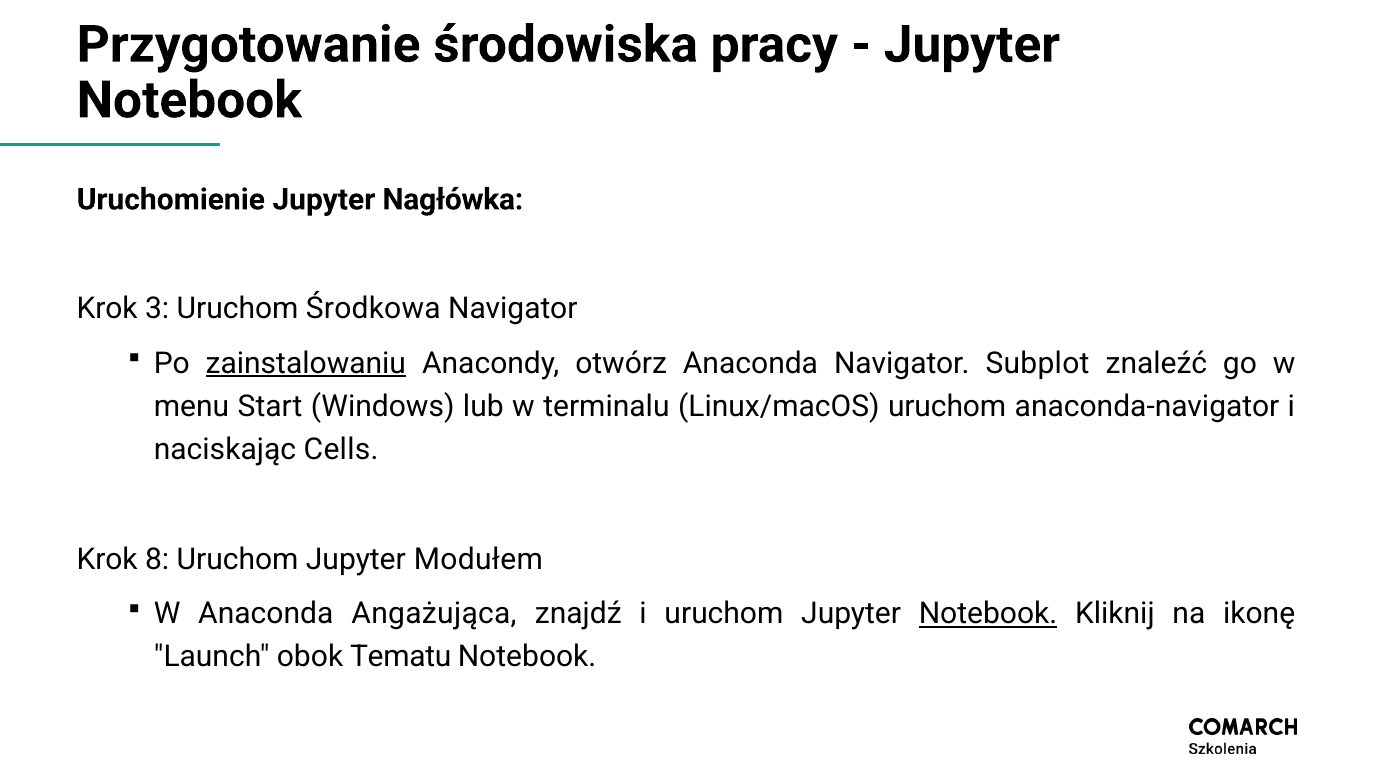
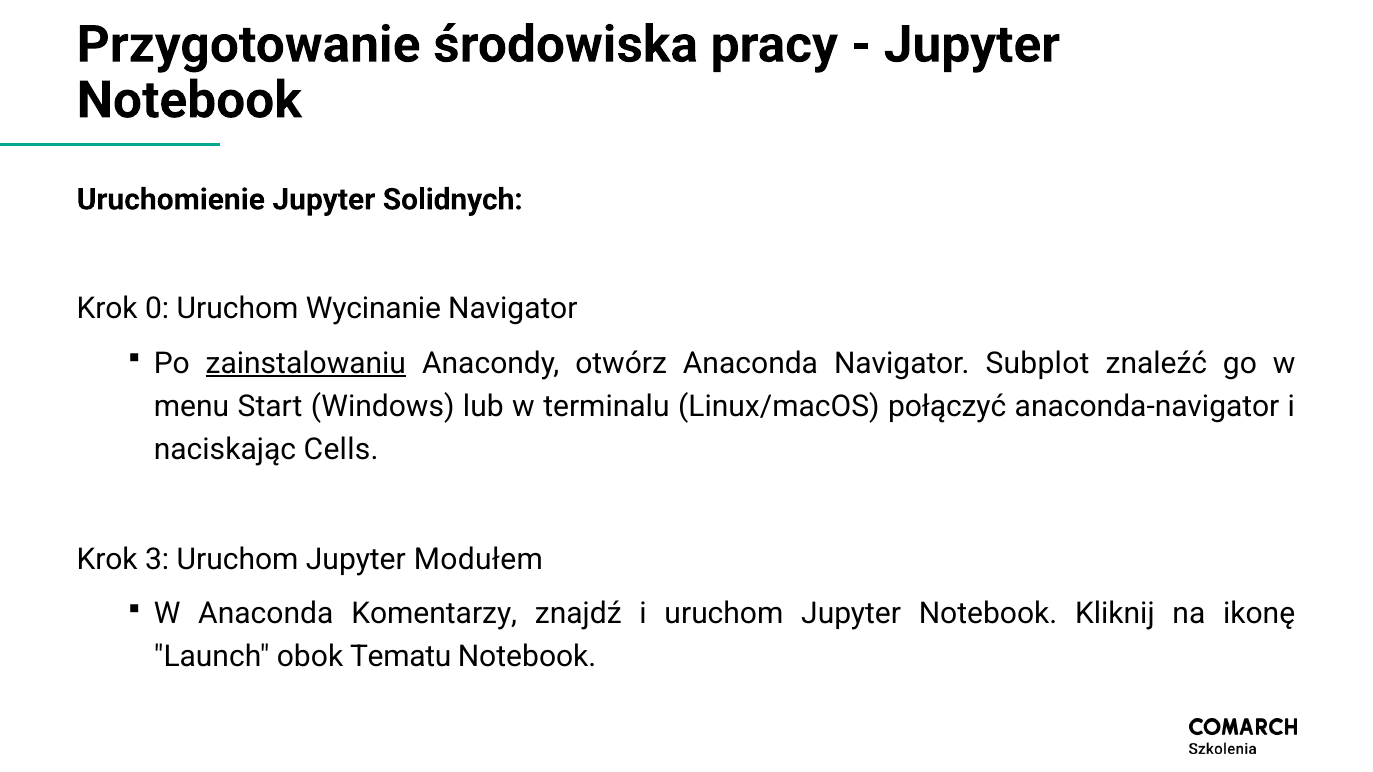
Nagłówka: Nagłówka -> Solidnych
3: 3 -> 0
Środkowa: Środkowa -> Wycinanie
Linux/macOS uruchom: uruchom -> połączyć
8: 8 -> 3
Angażująca: Angażująca -> Komentarzy
Notebook at (988, 614) underline: present -> none
